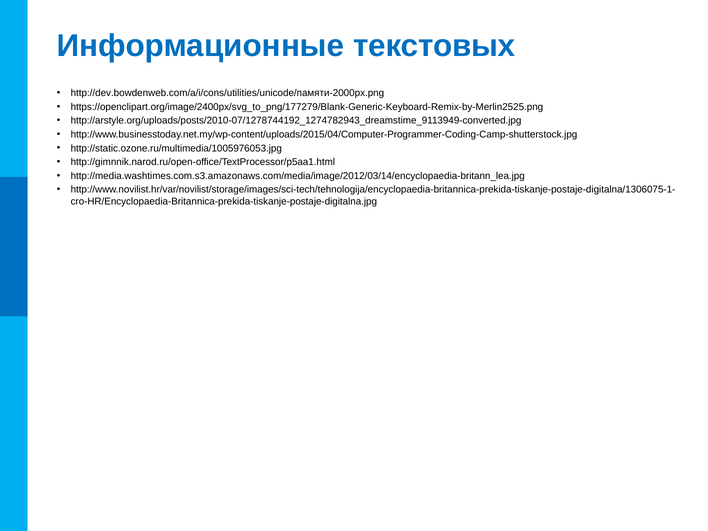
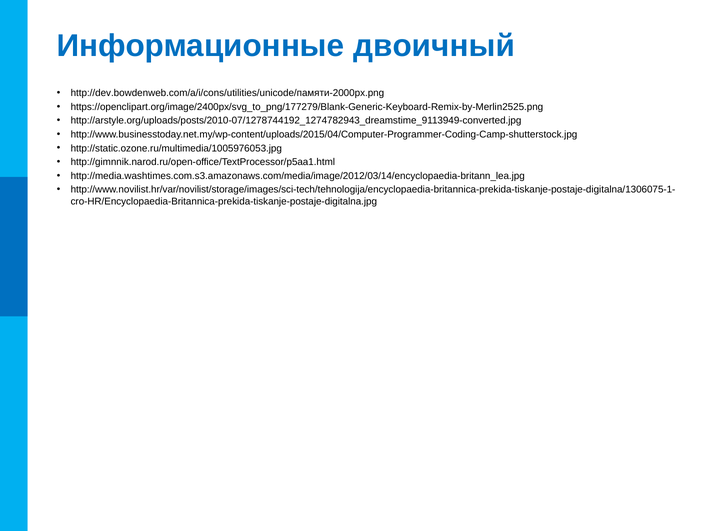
текстовых: текстовых -> двоичный
